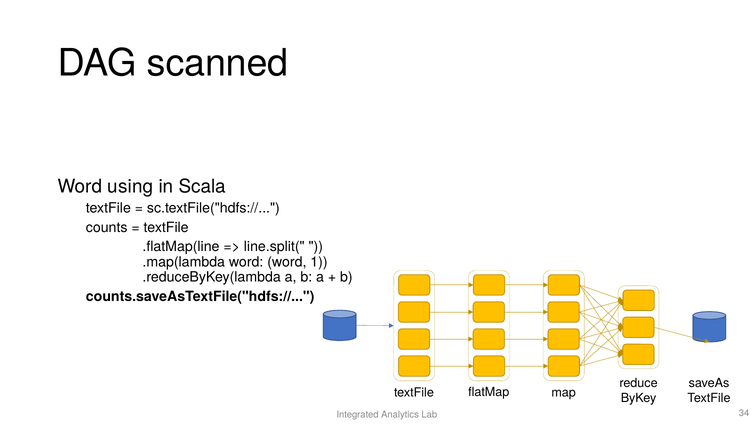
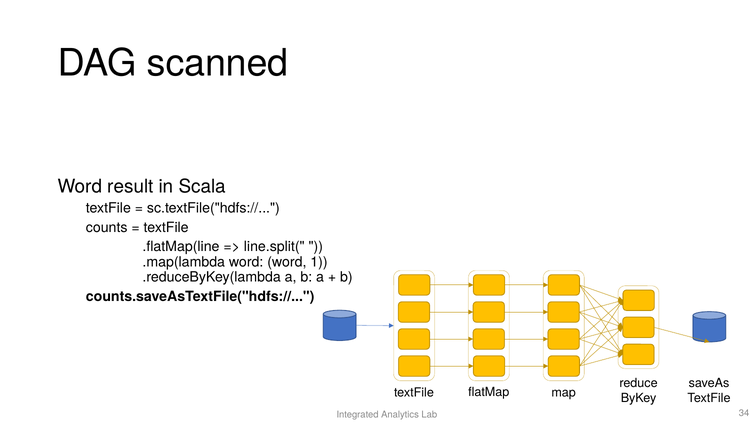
using: using -> result
